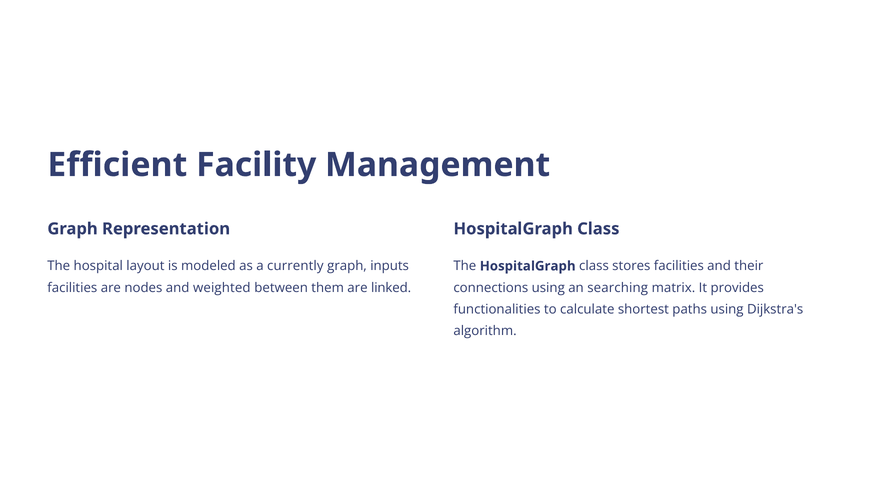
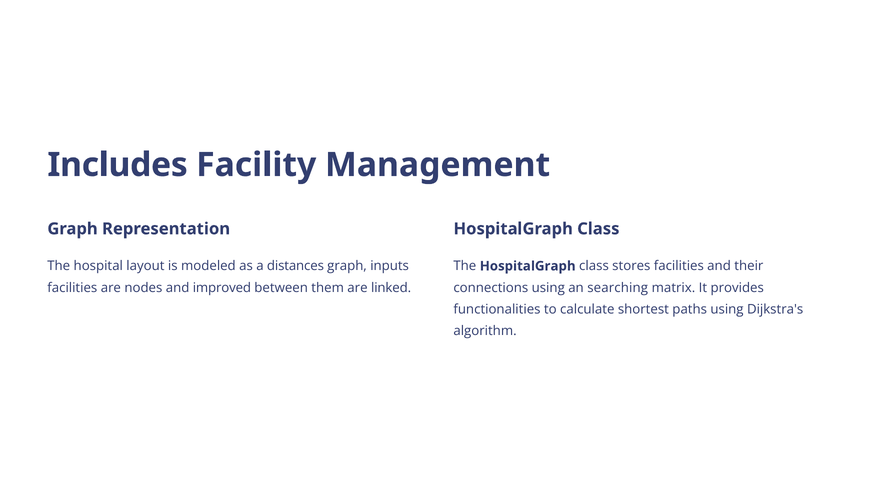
Efficient: Efficient -> Includes
currently: currently -> distances
weighted: weighted -> improved
